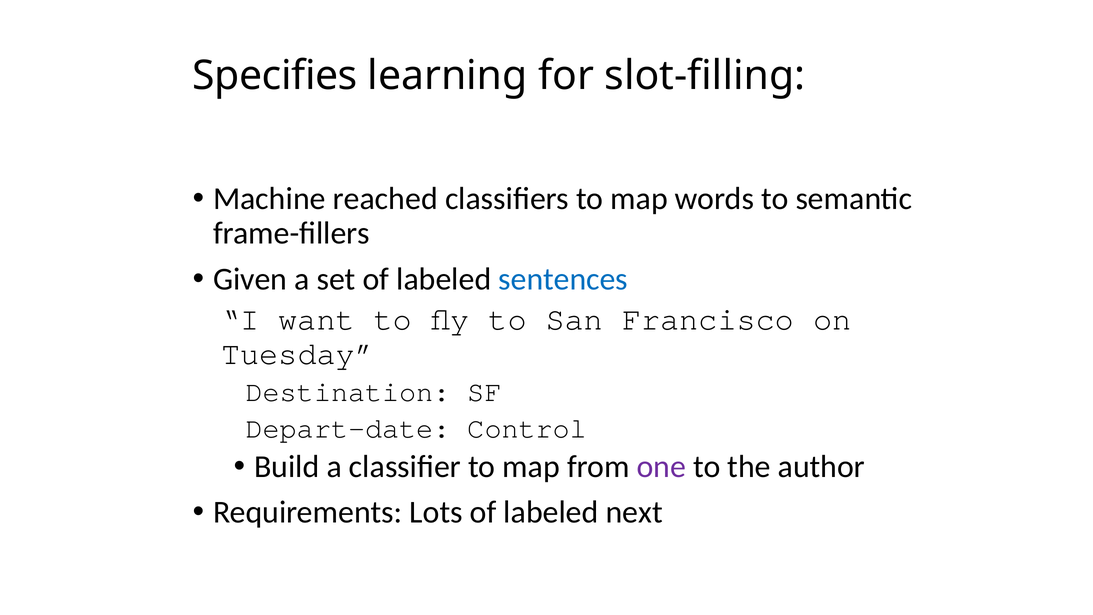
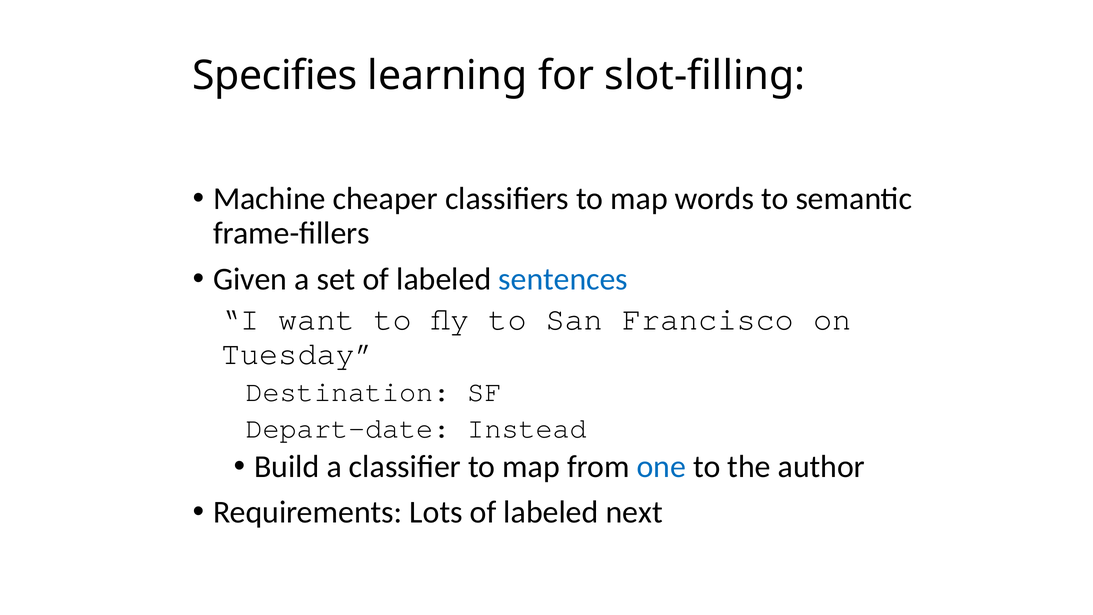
reached: reached -> cheaper
Control: Control -> Instead
one colour: purple -> blue
